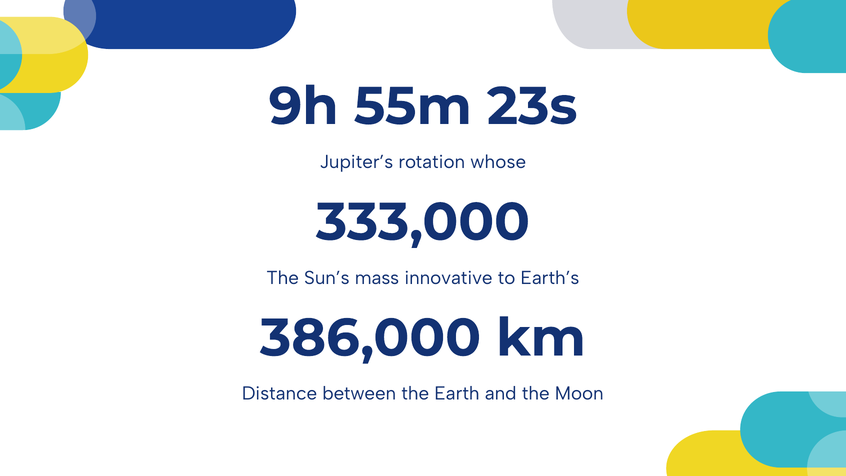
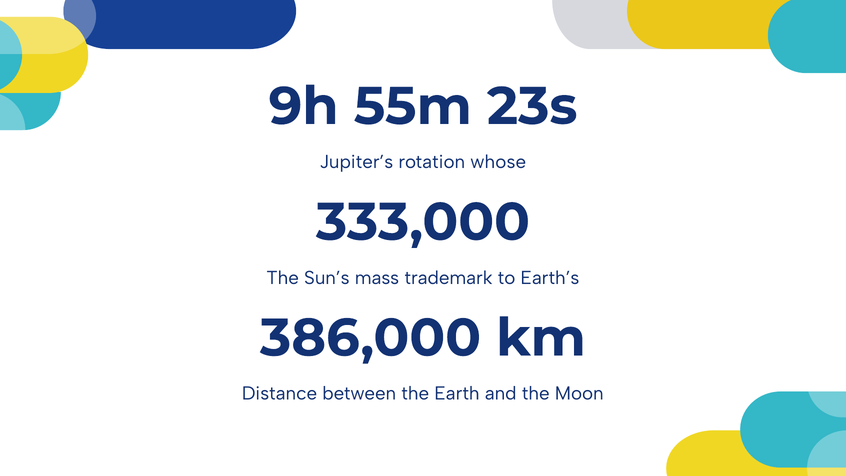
innovative: innovative -> trademark
